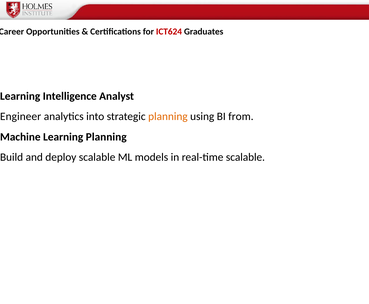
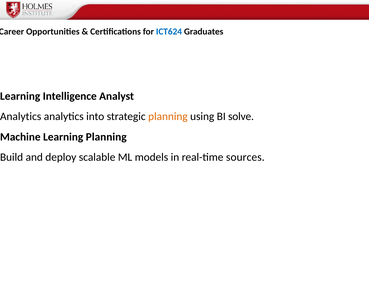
ICT624 colour: red -> blue
Engineer at (21, 117): Engineer -> Analytics
from: from -> solve
real-time scalable: scalable -> sources
